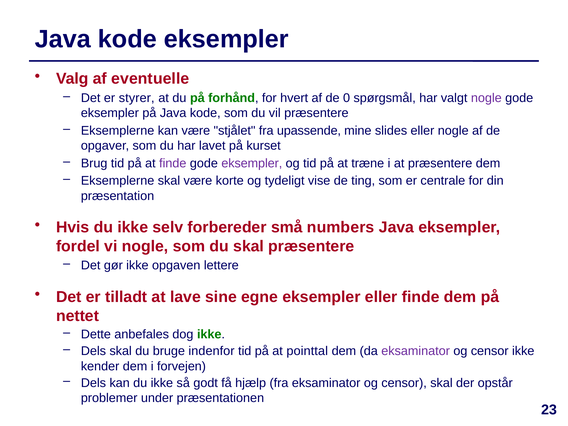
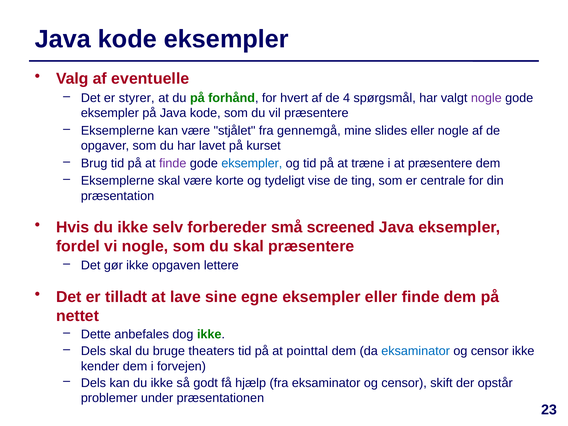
0: 0 -> 4
upassende: upassende -> gennemgå
eksempler at (252, 163) colour: purple -> blue
numbers: numbers -> screened
indenfor: indenfor -> theaters
eksaminator at (416, 351) colour: purple -> blue
censor skal: skal -> skift
